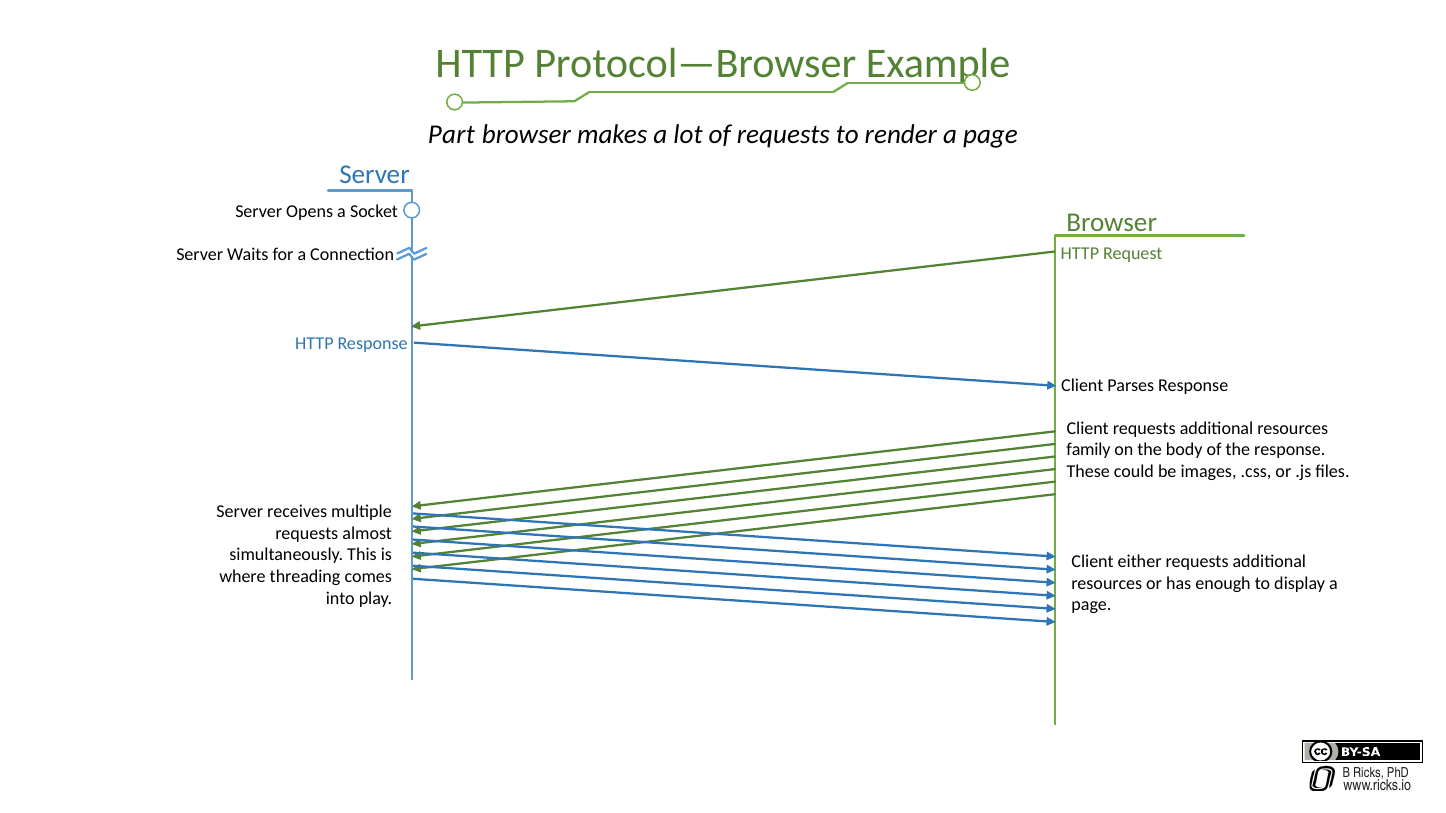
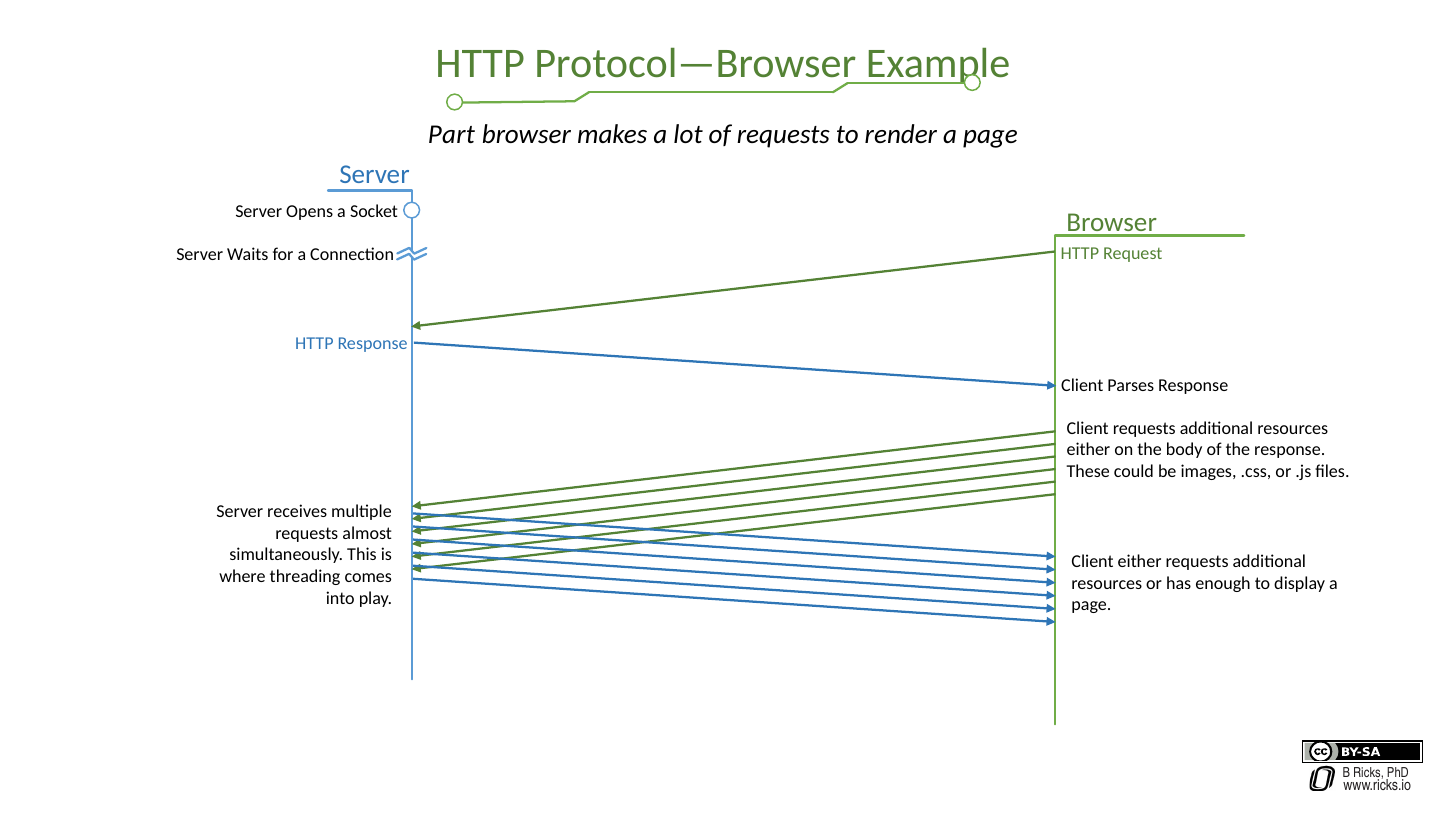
family at (1088, 450): family -> either
